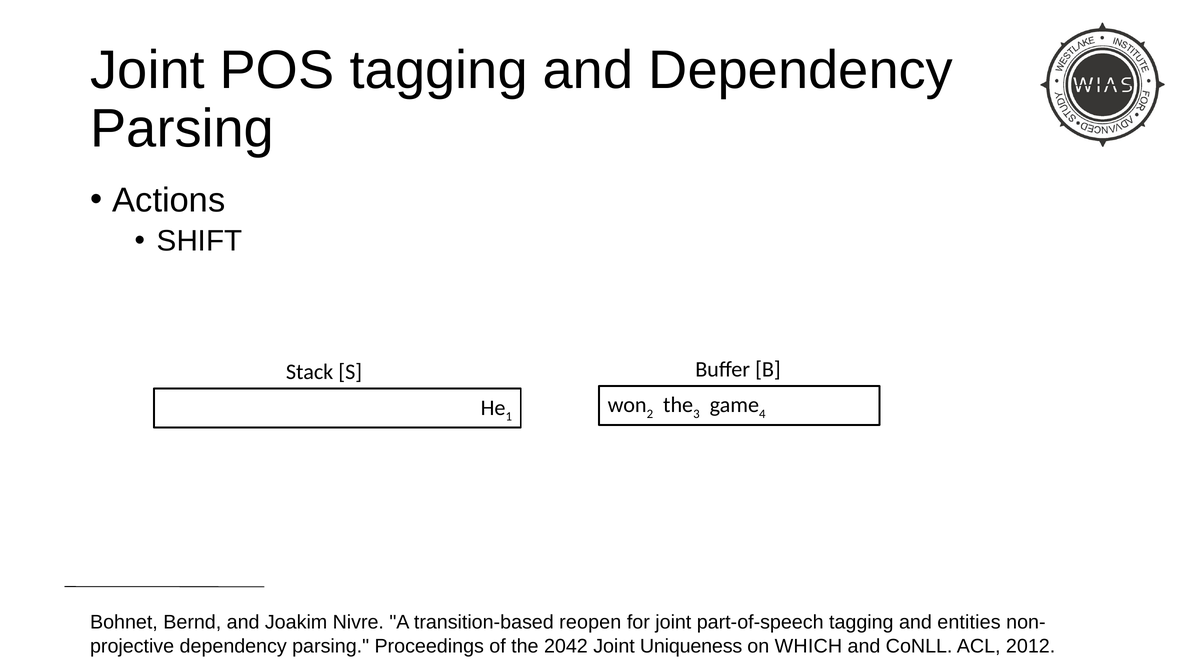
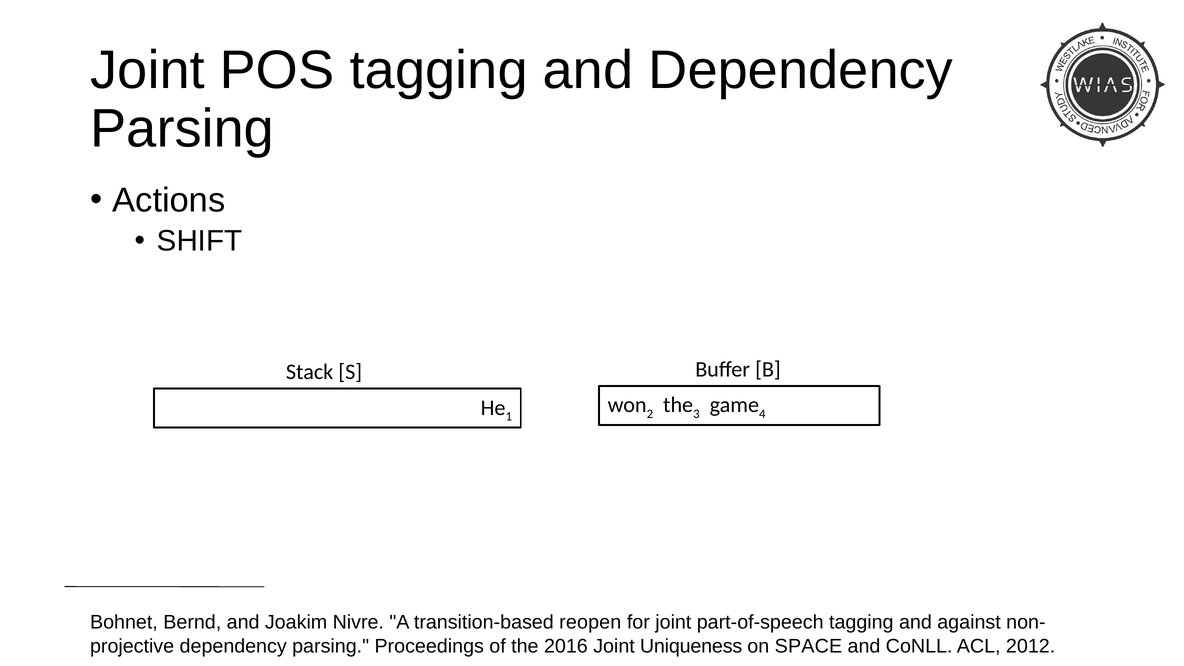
entities: entities -> against
2042: 2042 -> 2016
WHICH: WHICH -> SPACE
